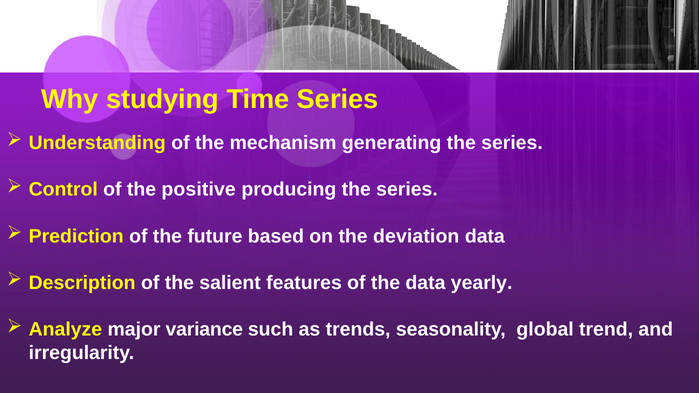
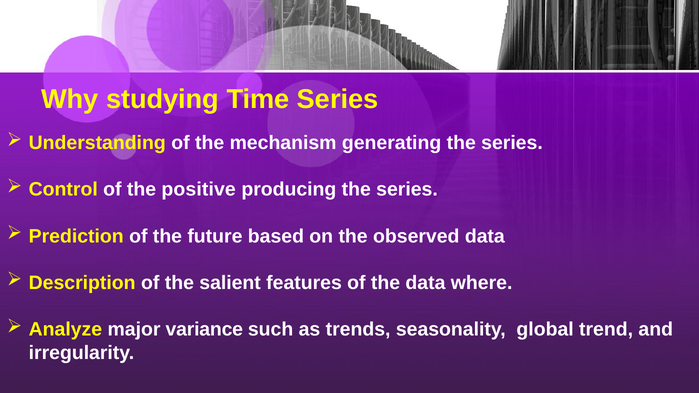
deviation: deviation -> observed
yearly: yearly -> where
